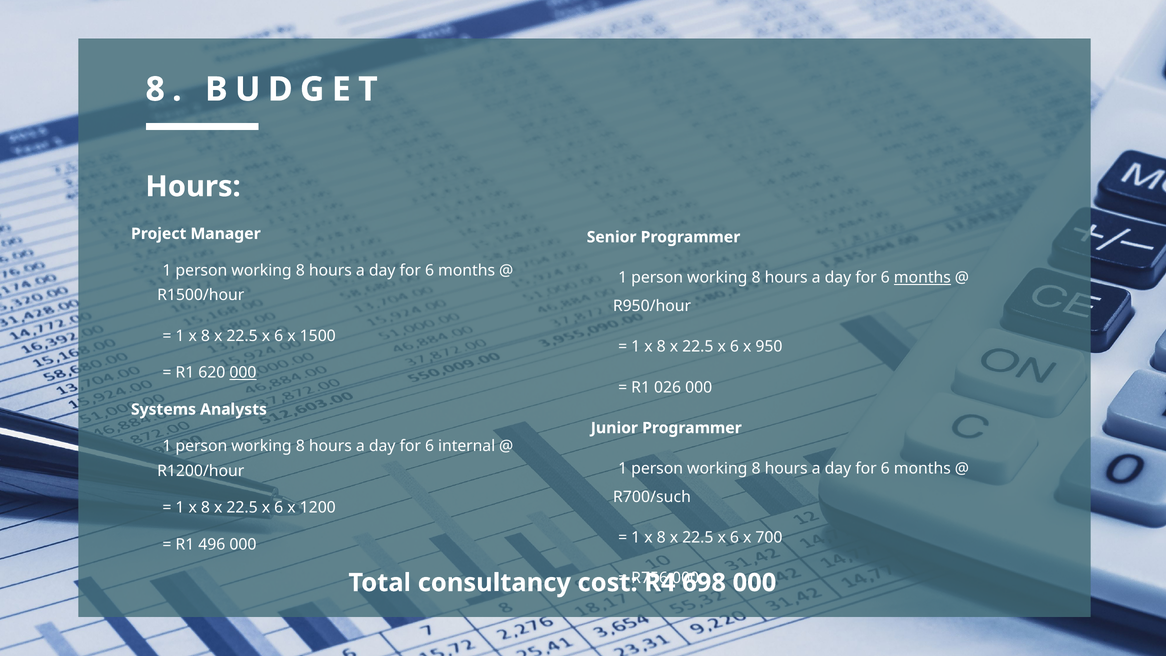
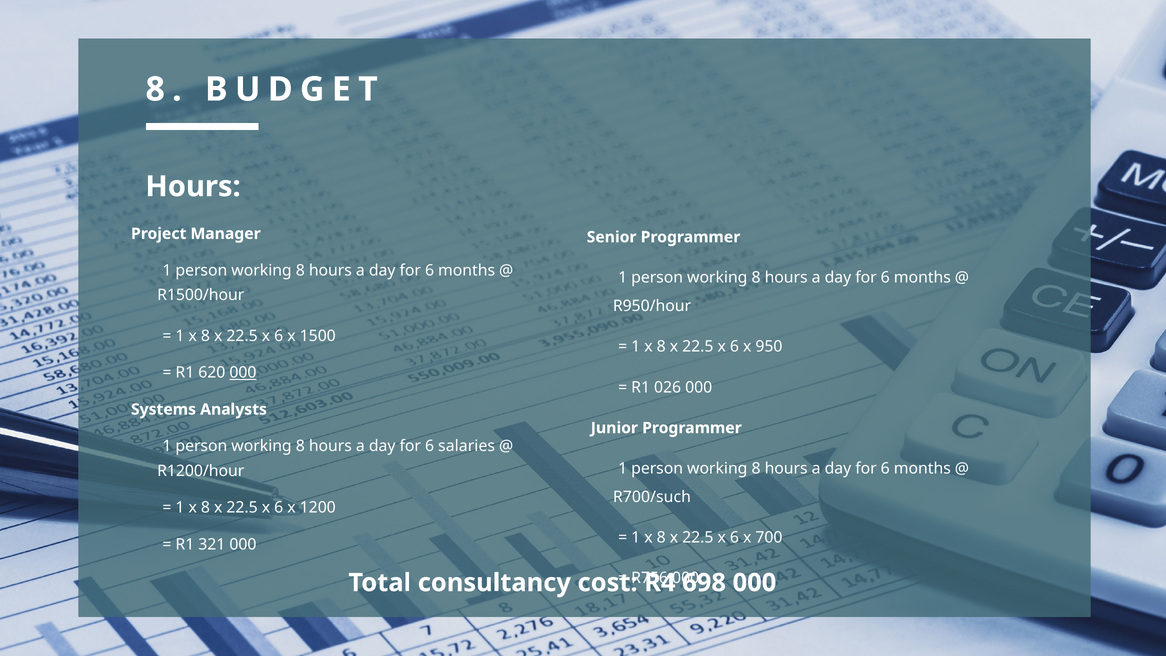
months at (922, 278) underline: present -> none
internal: internal -> salaries
496: 496 -> 321
